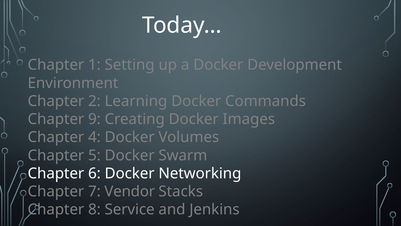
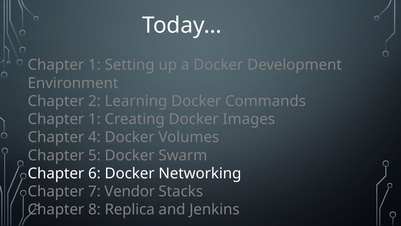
9 at (94, 119): 9 -> 1
Service: Service -> Replica
